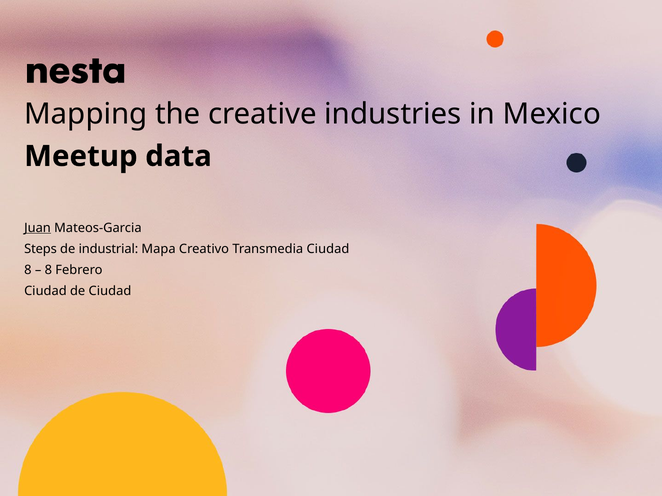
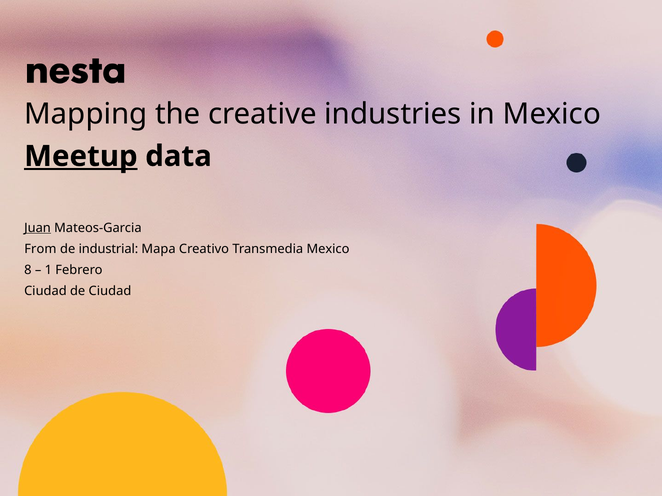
Meetup underline: none -> present
Steps: Steps -> From
Transmedia Ciudad: Ciudad -> Mexico
8 at (48, 270): 8 -> 1
